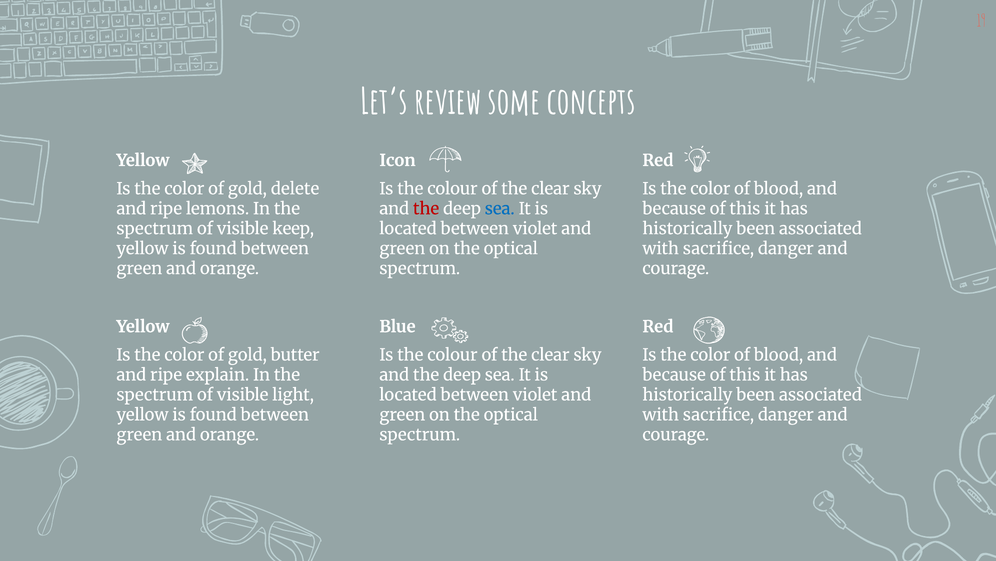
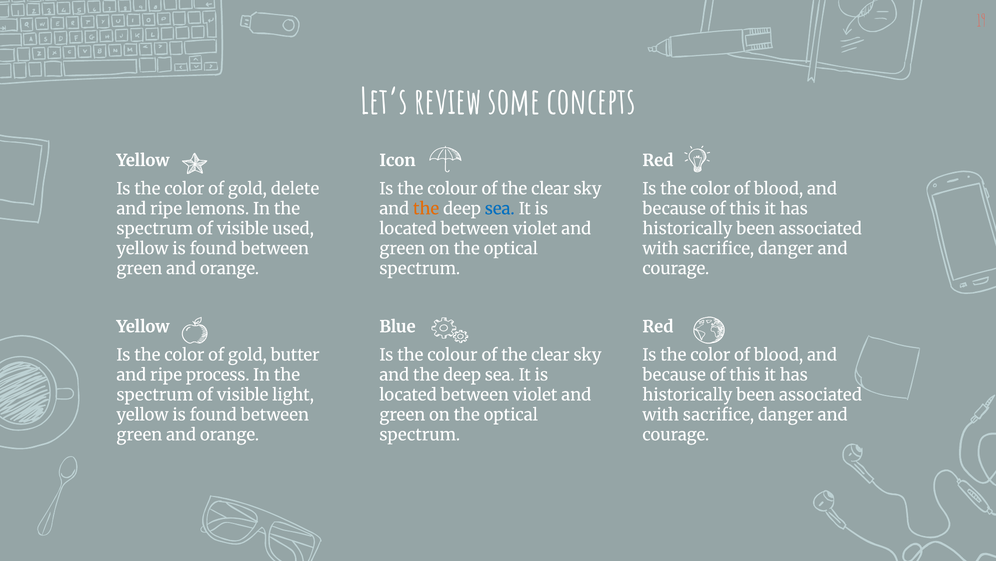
the at (426, 209) colour: red -> orange
keep: keep -> used
explain: explain -> process
